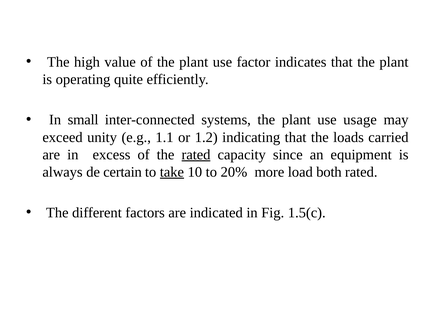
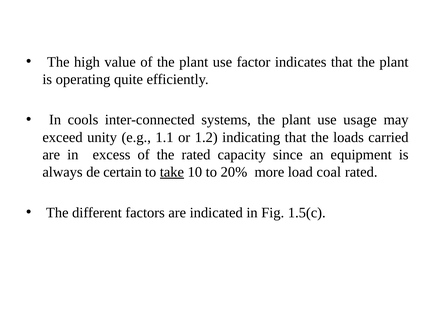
small: small -> cools
rated at (196, 155) underline: present -> none
both: both -> coal
